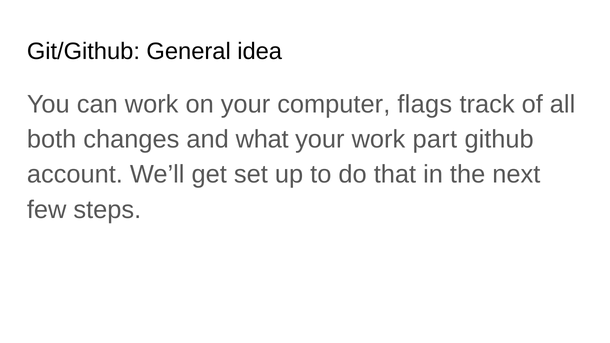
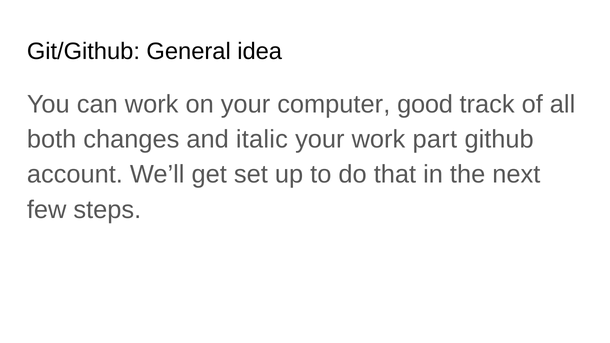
flags: flags -> good
what: what -> italic
